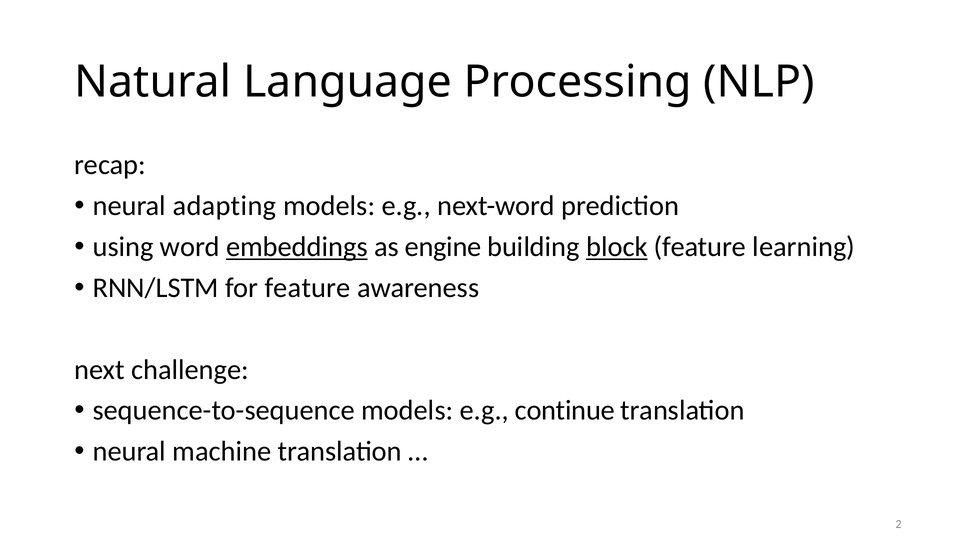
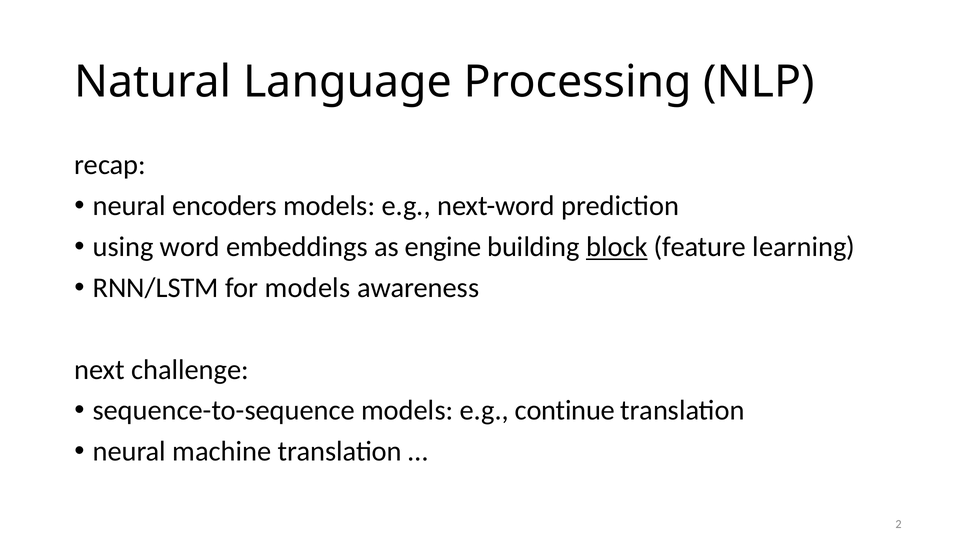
adapting: adapting -> encoders
embeddings underline: present -> none
for feature: feature -> models
